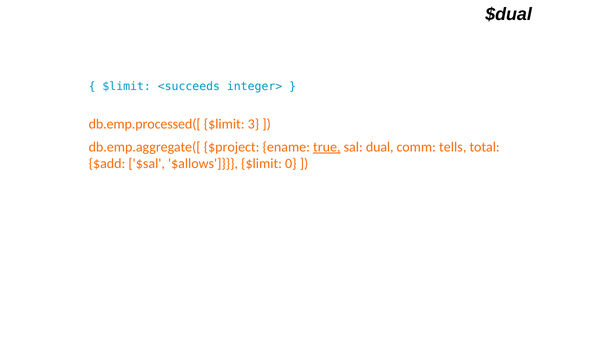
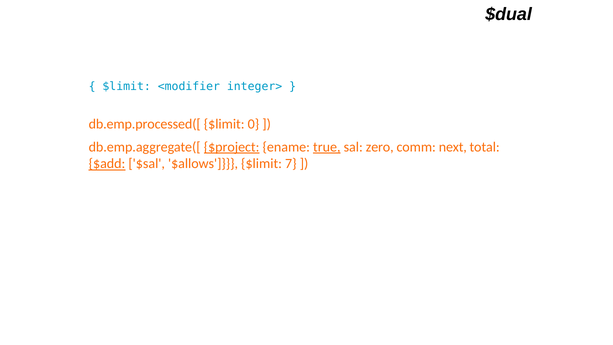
<succeeds: <succeeds -> <modifier
3: 3 -> 0
$project underline: none -> present
dual: dual -> zero
tells: tells -> next
$add underline: none -> present
0: 0 -> 7
